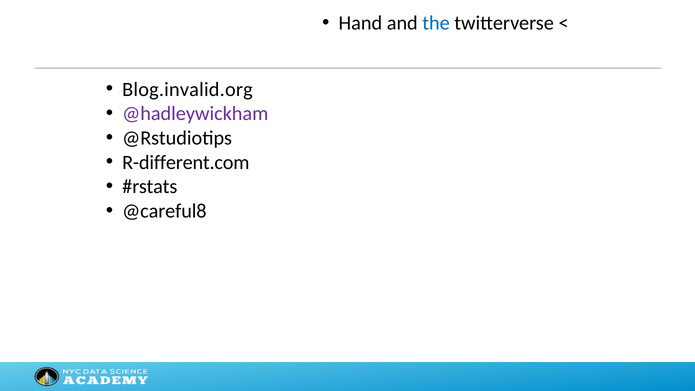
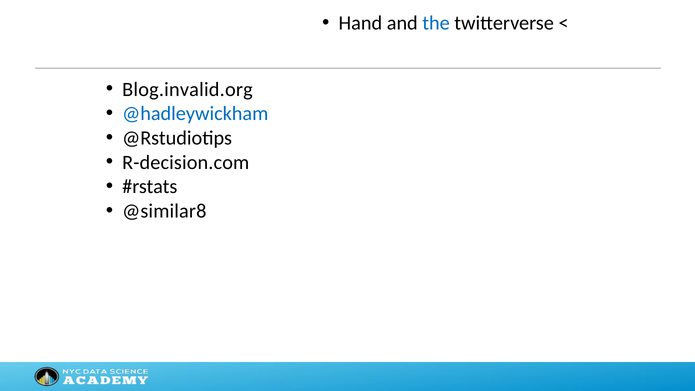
@hadleywickham colour: purple -> blue
R-different.com: R-different.com -> R-decision.com
@careful8: @careful8 -> @similar8
